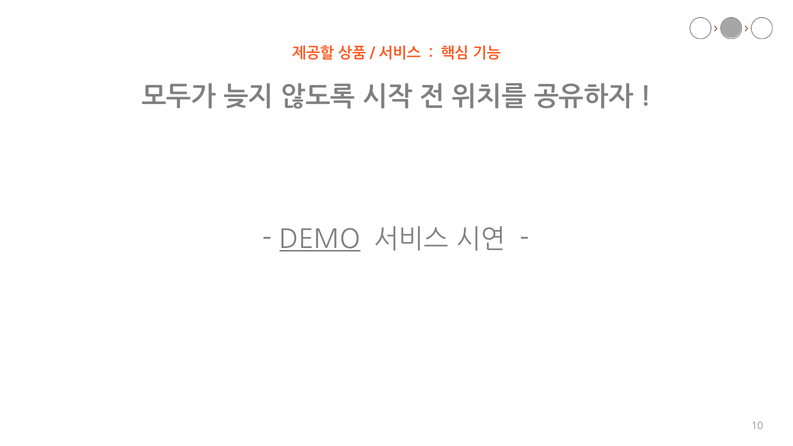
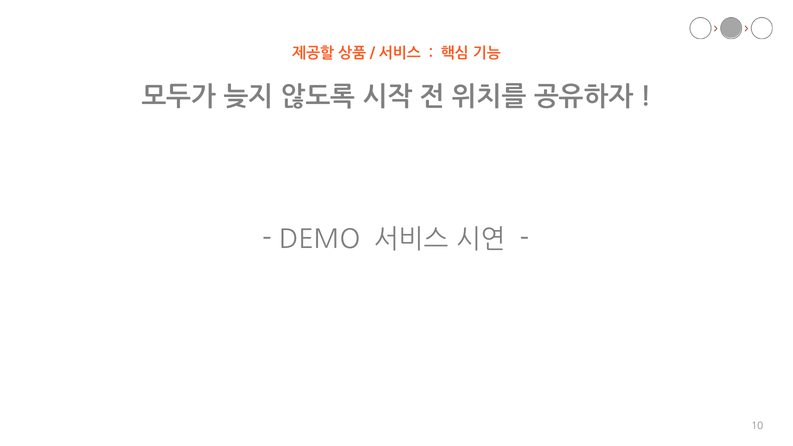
DEMO underline: present -> none
